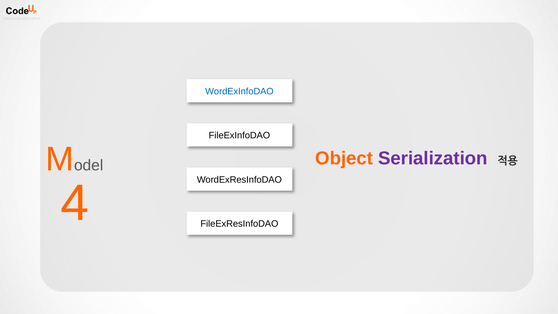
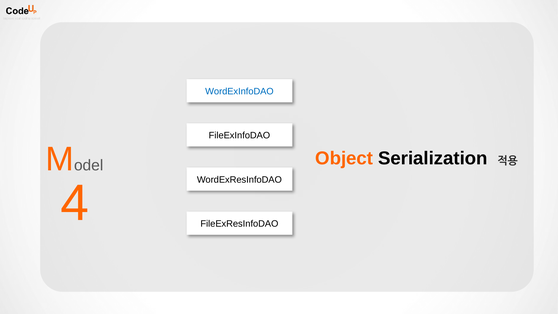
Serialization colour: purple -> black
